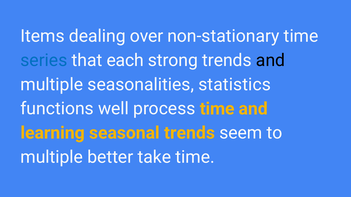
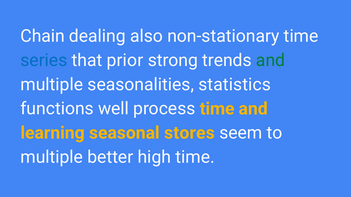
Items: Items -> Chain
over: over -> also
each: each -> prior
and at (271, 61) colour: black -> green
seasonal trends: trends -> stores
take: take -> high
